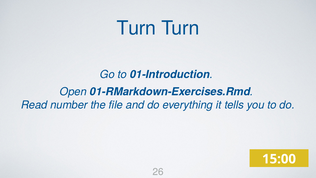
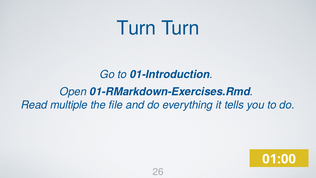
number: number -> multiple
15:00: 15:00 -> 01:00
